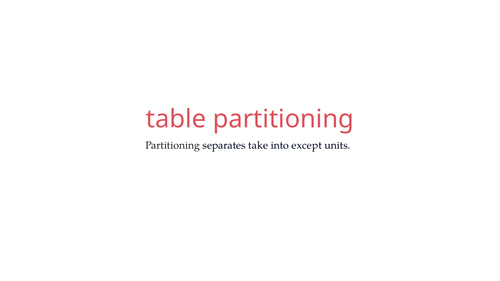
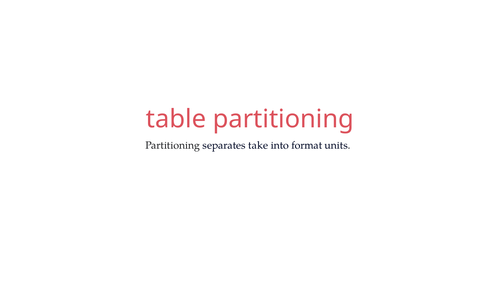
except: except -> format
